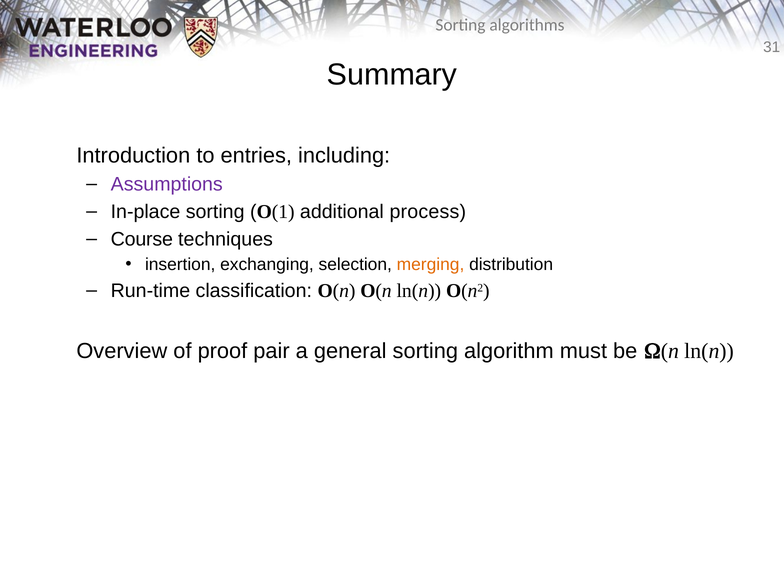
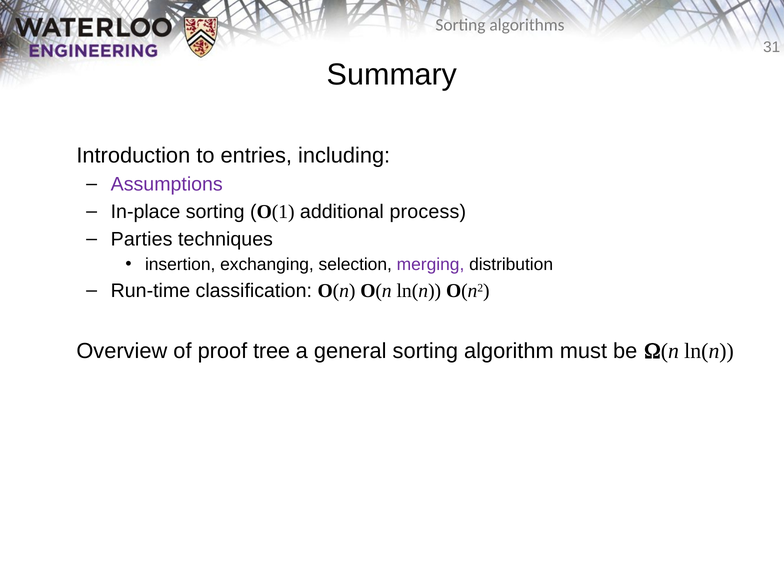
Course: Course -> Parties
merging colour: orange -> purple
pair: pair -> tree
